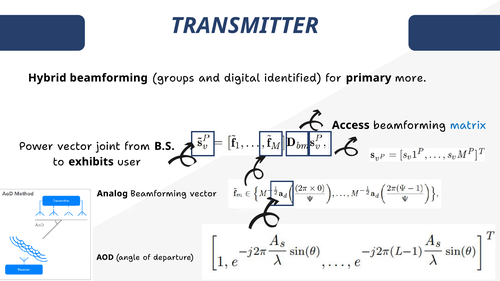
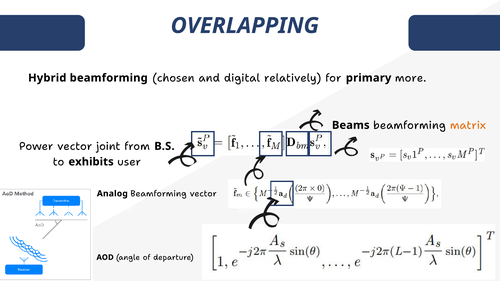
TRANSMITTER: TRANSMITTER -> OVERLAPPING
groups: groups -> chosen
identified: identified -> relatively
Access: Access -> Beams
matrix colour: blue -> orange
